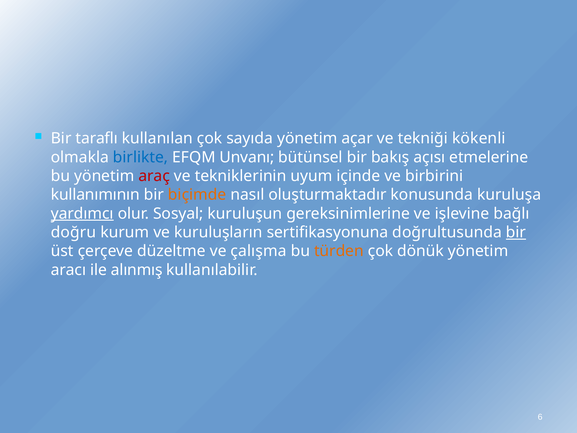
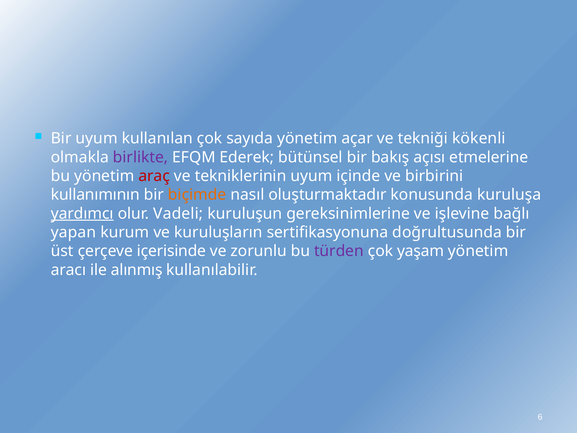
Bir taraflı: taraflı -> uyum
birlikte colour: blue -> purple
Unvanı: Unvanı -> Ederek
Sosyal: Sosyal -> Vadeli
doğru: doğru -> yapan
bir at (516, 232) underline: present -> none
düzeltme: düzeltme -> içerisinde
çalışma: çalışma -> zorunlu
türden colour: orange -> purple
dönük: dönük -> yaşam
